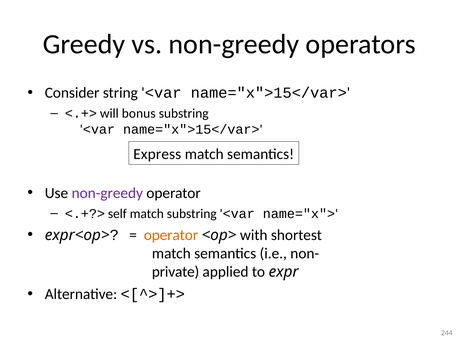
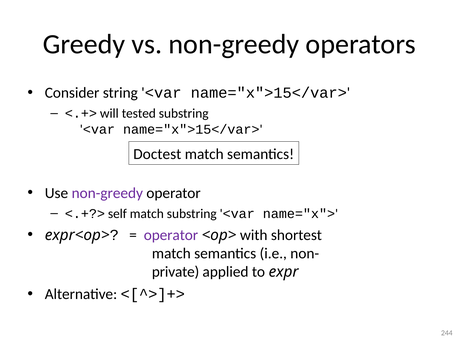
bonus: bonus -> tested
Express: Express -> Doctest
operator at (171, 235) colour: orange -> purple
